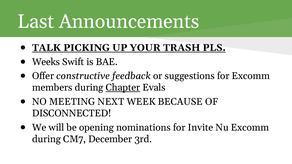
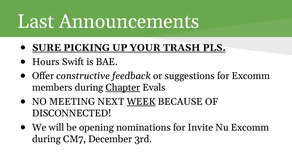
TALK: TALK -> SURE
Weeks: Weeks -> Hours
WEEK underline: none -> present
